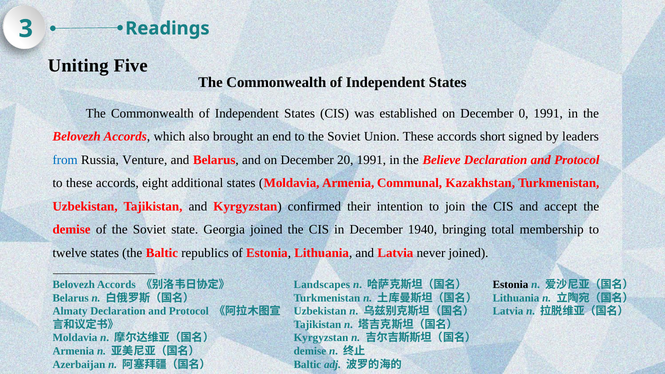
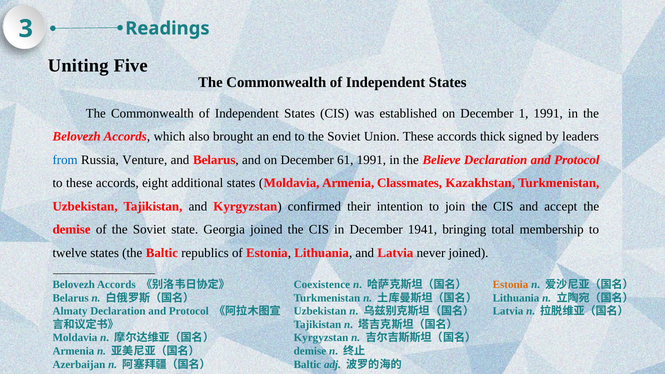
0: 0 -> 1
short: short -> thick
20: 20 -> 61
Communal: Communal -> Classmates
1940: 1940 -> 1941
Landscapes: Landscapes -> Coexistence
Estonia at (510, 285) colour: black -> orange
